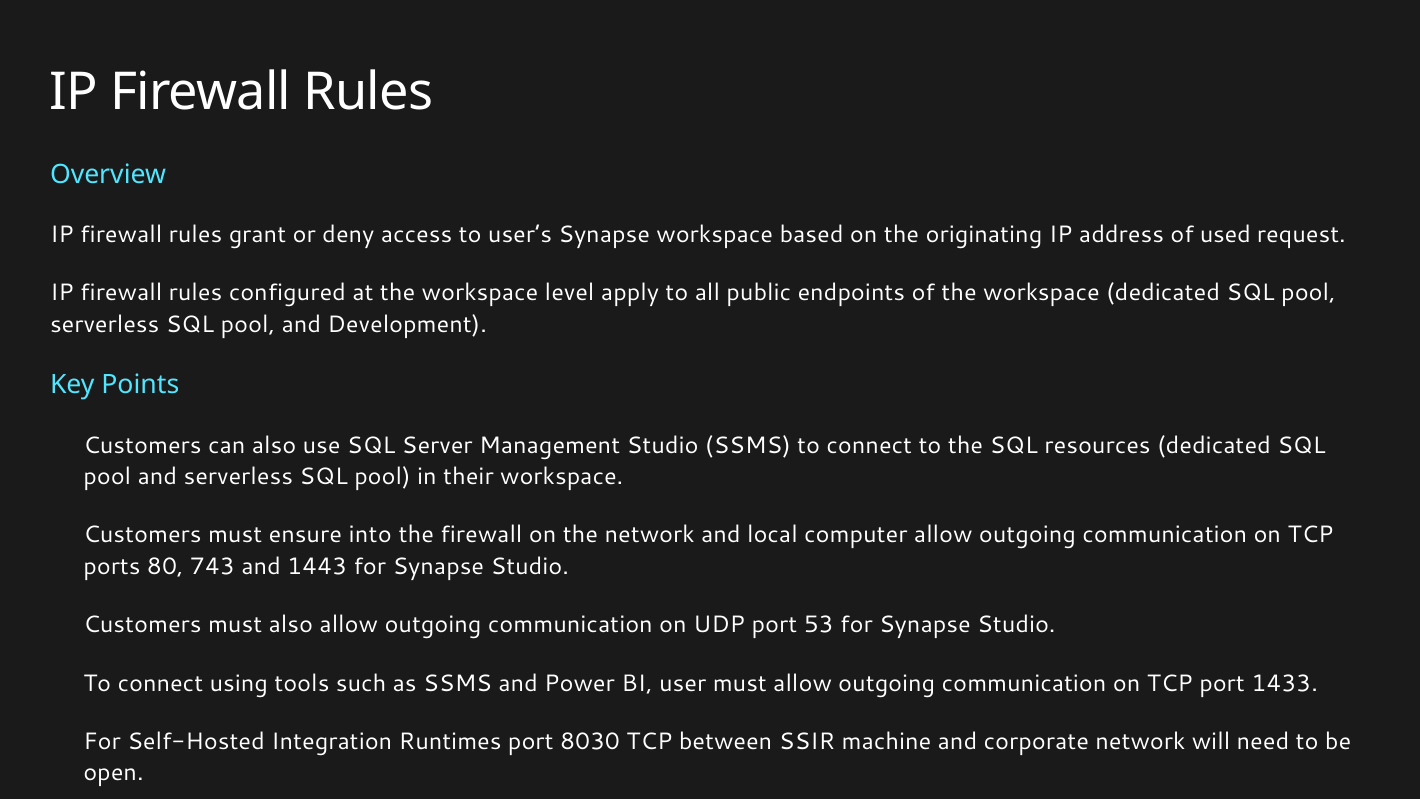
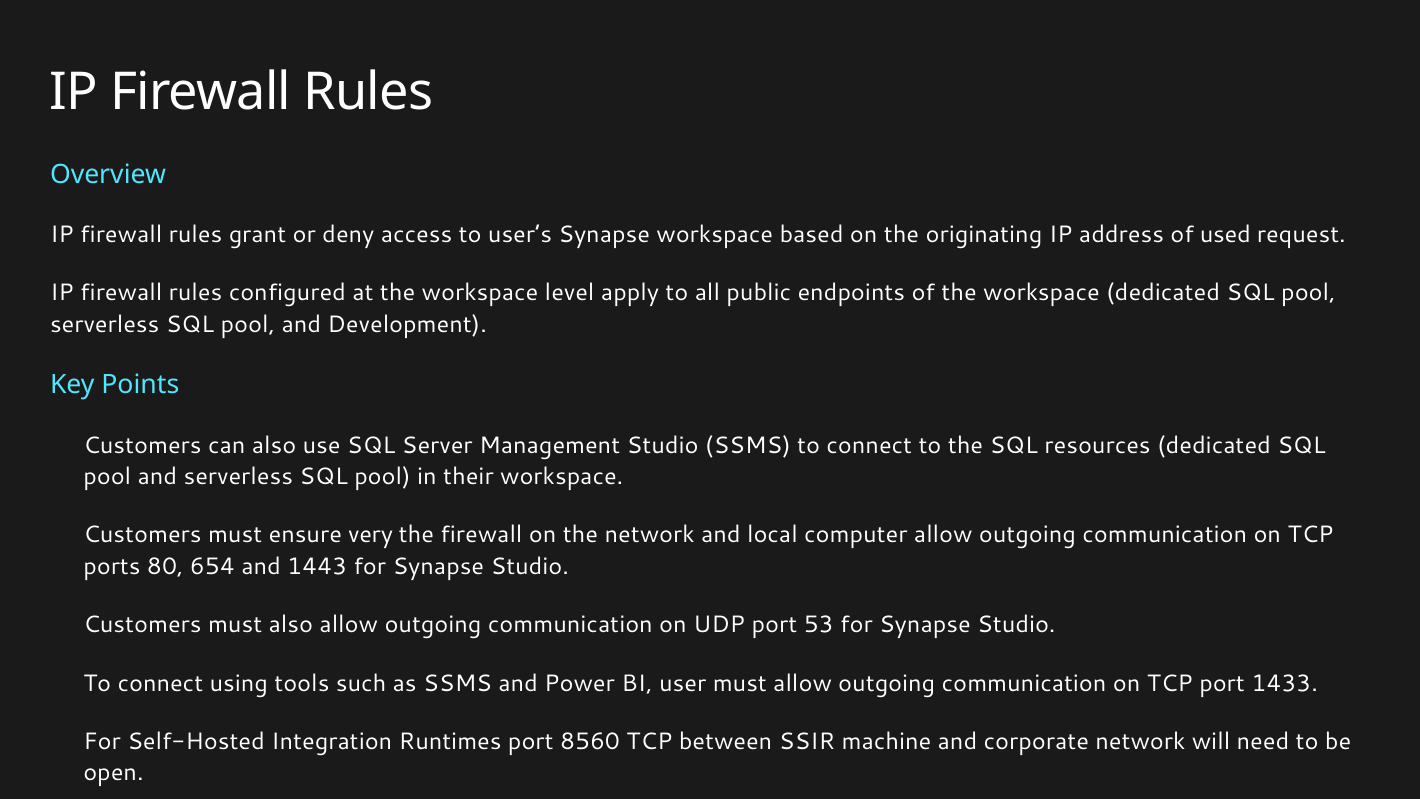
into: into -> very
743: 743 -> 654
8030: 8030 -> 8560
